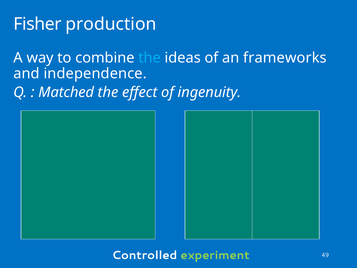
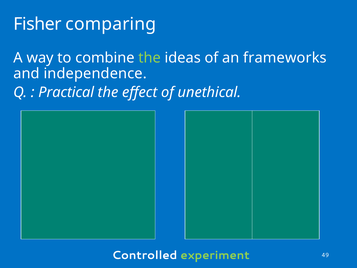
production: production -> comparing
the at (150, 58) colour: light blue -> light green
Matched: Matched -> Practical
ingenuity: ingenuity -> unethical
